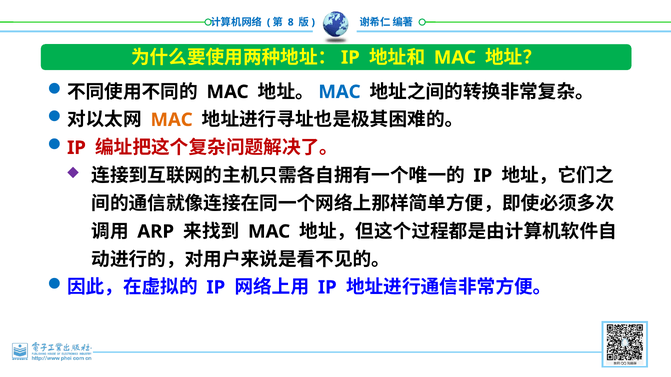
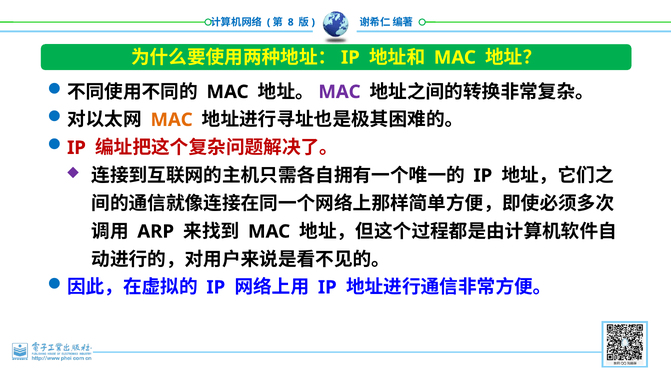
MAC at (339, 92) colour: blue -> purple
